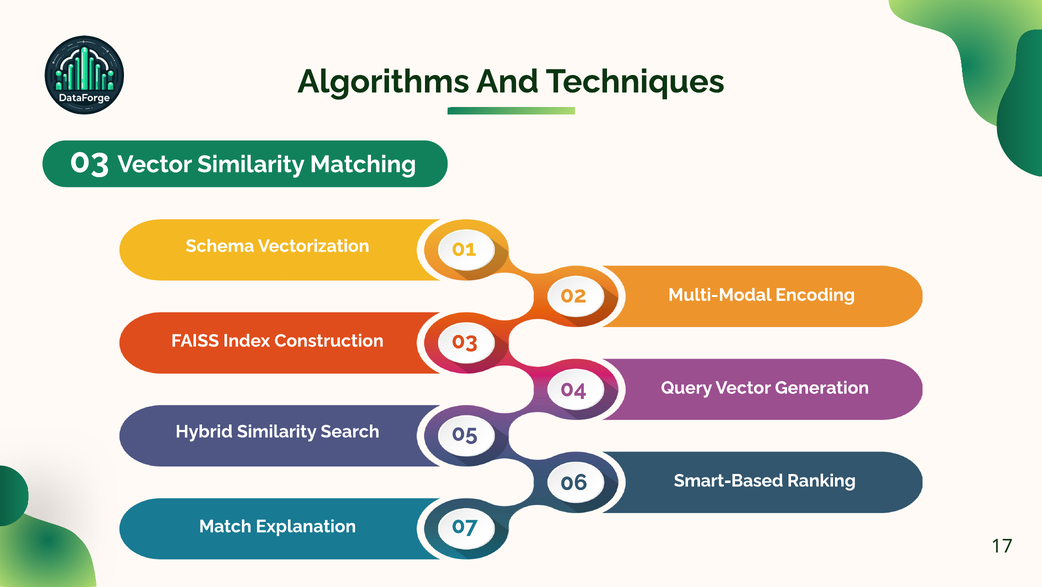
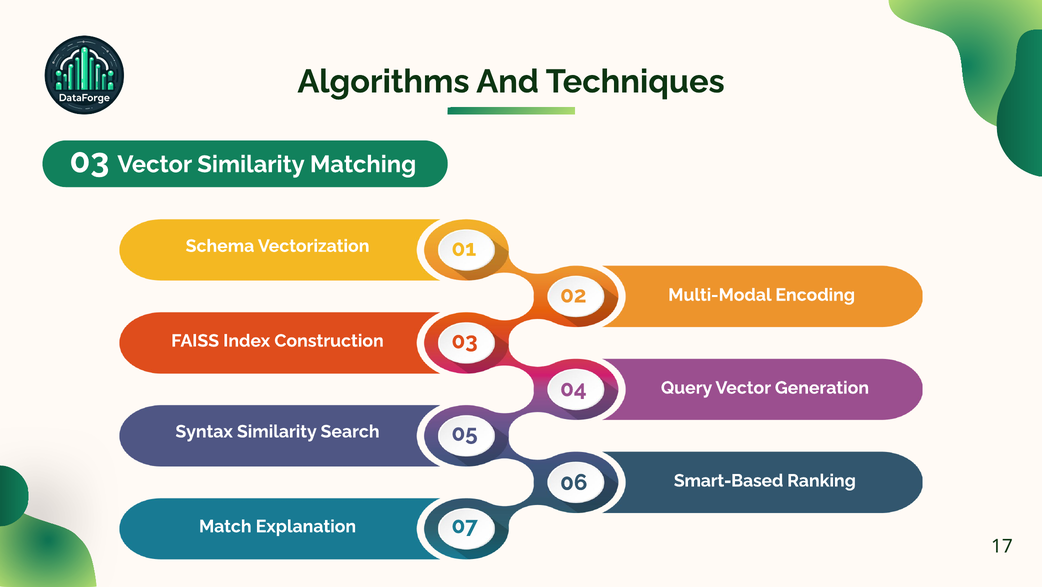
Hybrid: Hybrid -> Syntax
